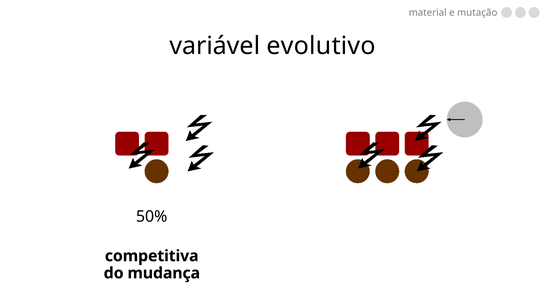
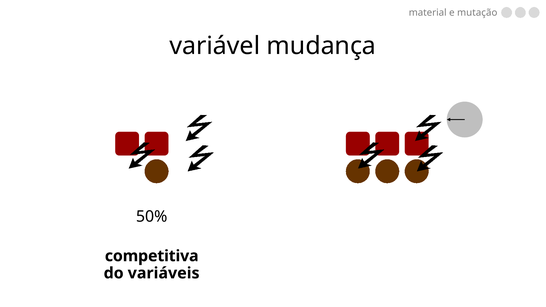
evolutivo: evolutivo -> mudança
mudança: mudança -> variáveis
